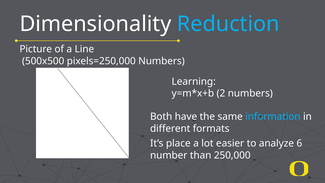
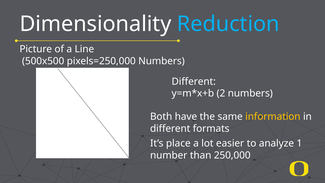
Learning at (194, 81): Learning -> Different
information colour: light blue -> yellow
6: 6 -> 1
